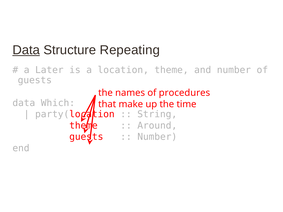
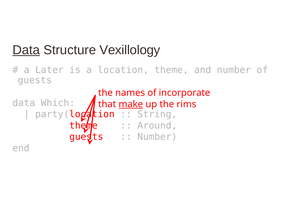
Repeating: Repeating -> Vexillology
procedures: procedures -> incorporate
make underline: none -> present
time: time -> rims
